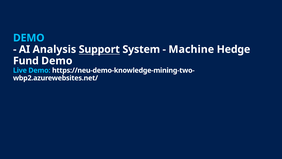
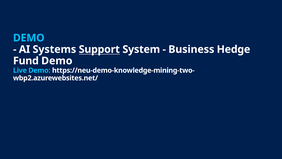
Analysis: Analysis -> Systems
Machine: Machine -> Business
